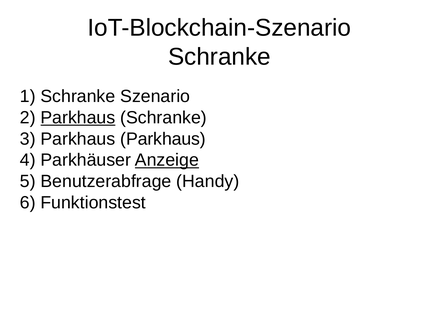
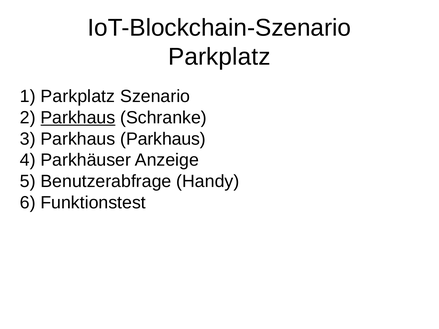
Schranke at (219, 57): Schranke -> Parkplatz
Schranke at (78, 96): Schranke -> Parkplatz
Anzeige underline: present -> none
